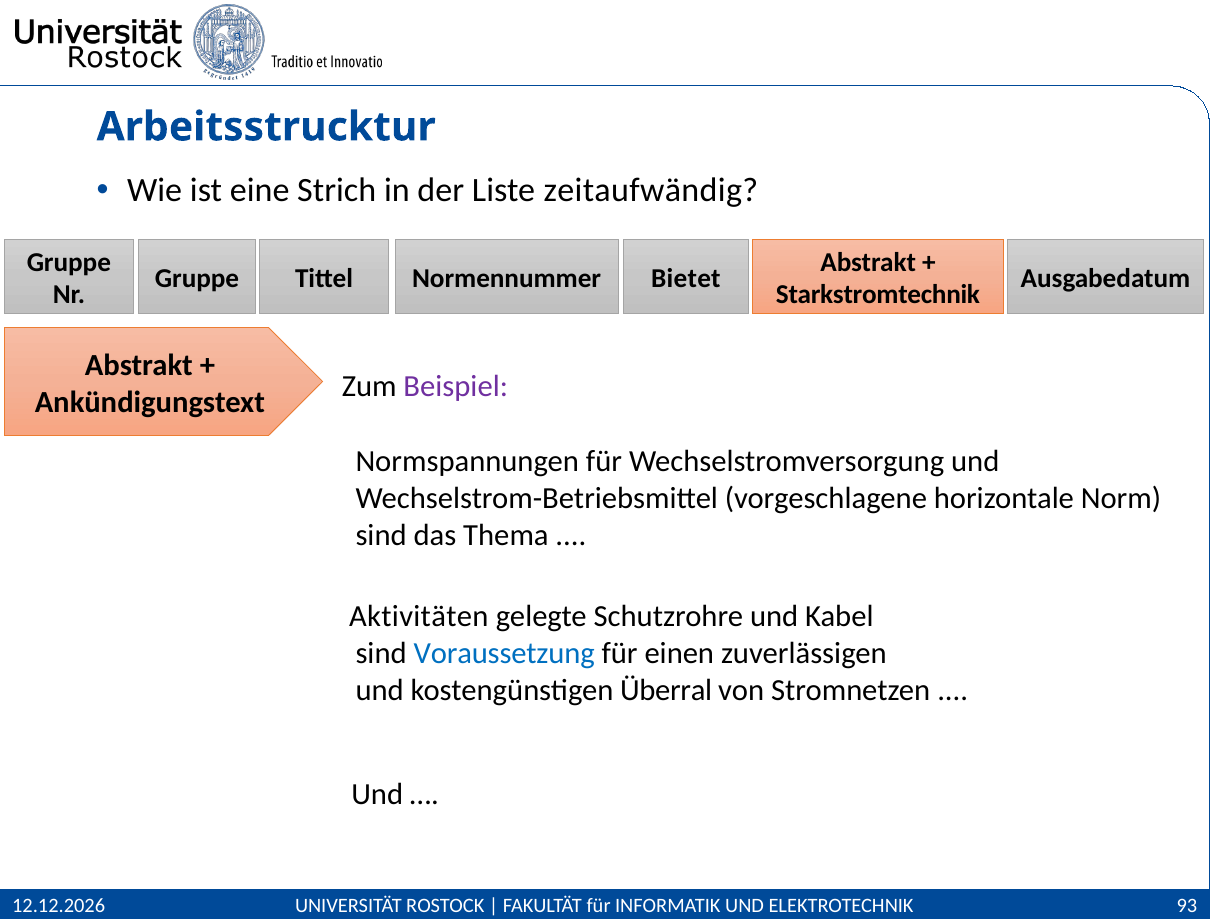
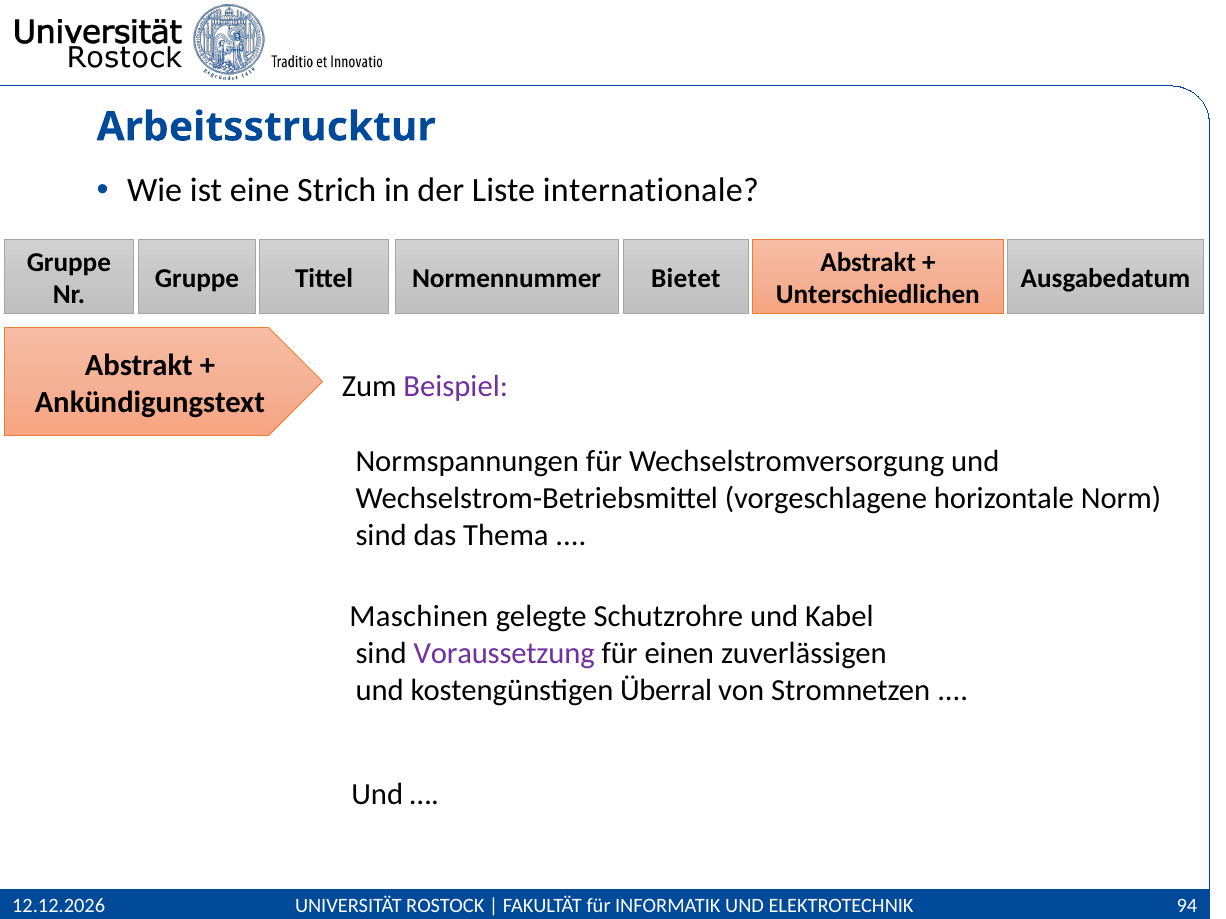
zeitaufwändig: zeitaufwändig -> internationale
Starkstromtechnik: Starkstromtechnik -> Unterschiedlichen
Aktivitäten: Aktivitäten -> Maschinen
Voraussetzung colour: blue -> purple
93: 93 -> 94
